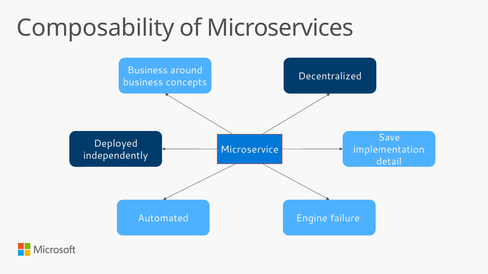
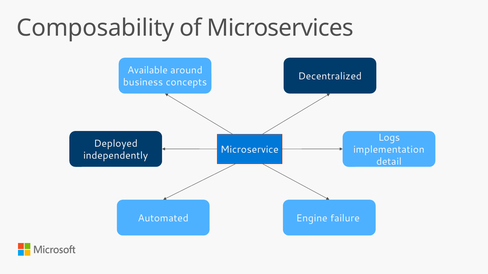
Business at (148, 70): Business -> Available
Save: Save -> Logs
